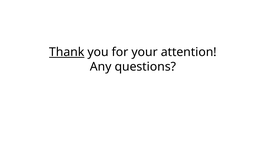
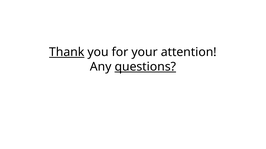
questions underline: none -> present
